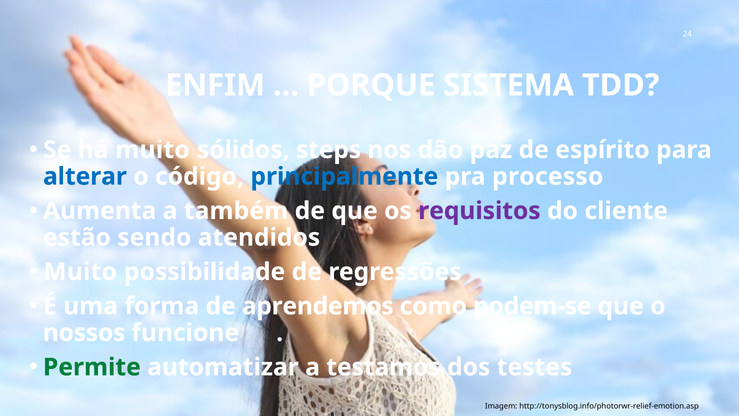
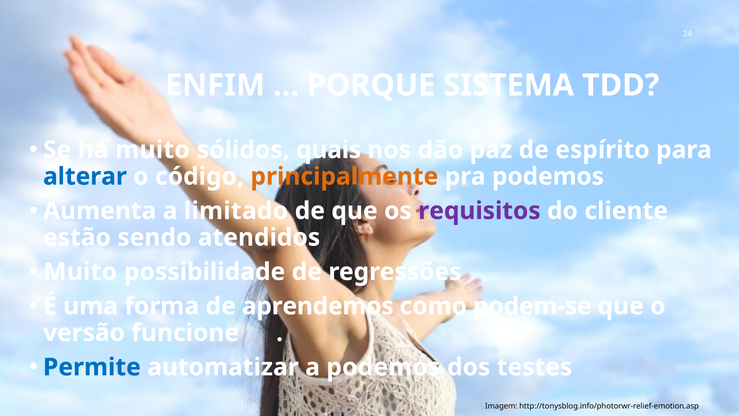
steps: steps -> quais
principalmente colour: blue -> orange
pra processo: processo -> podemos
também: também -> limitado
nossos: nossos -> versão
Permite colour: green -> blue
a testamos: testamos -> podemos
